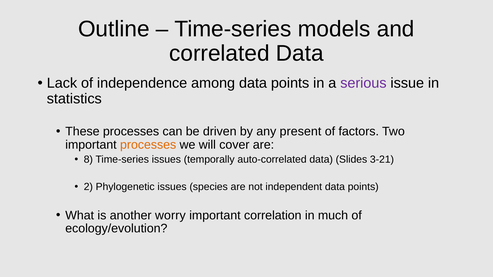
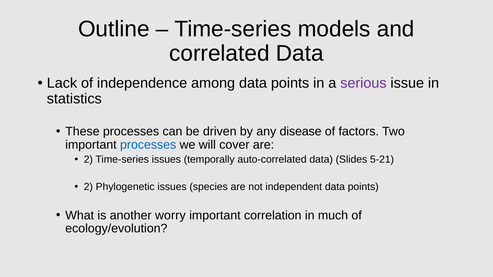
present: present -> disease
processes at (148, 145) colour: orange -> blue
8 at (88, 160): 8 -> 2
3-21: 3-21 -> 5-21
